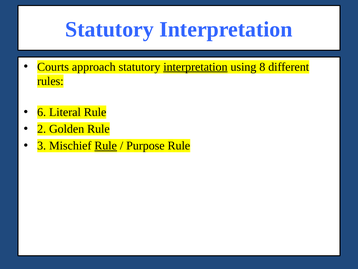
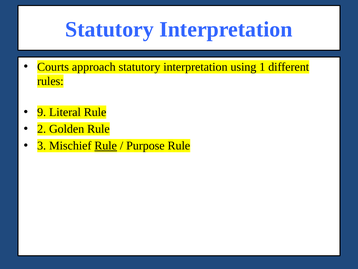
interpretation at (195, 67) underline: present -> none
8: 8 -> 1
6: 6 -> 9
